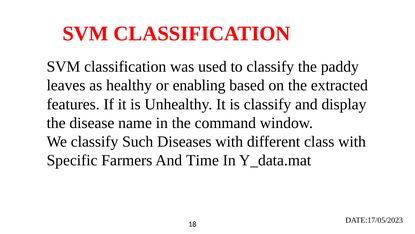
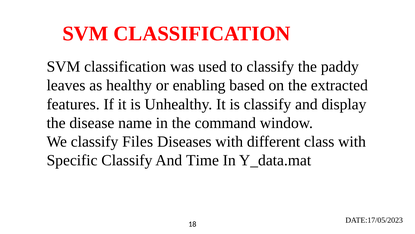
Such: Such -> Files
Specific Farmers: Farmers -> Classify
